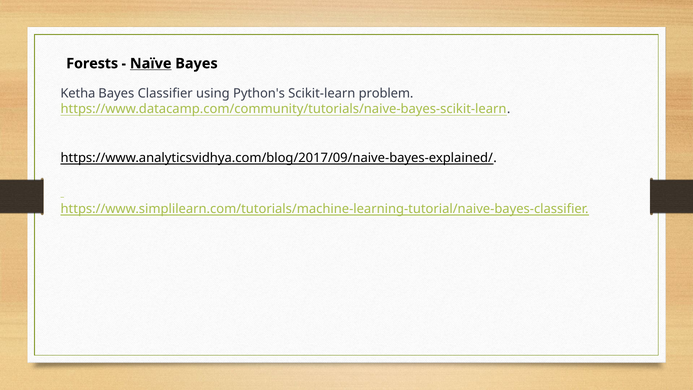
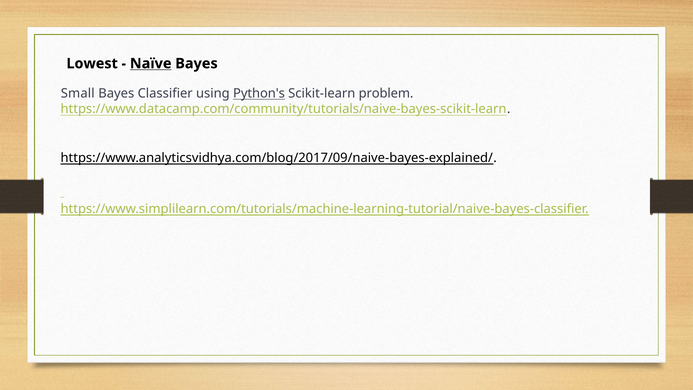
Forests: Forests -> Lowest
Ketha: Ketha -> Small
Python's underline: none -> present
